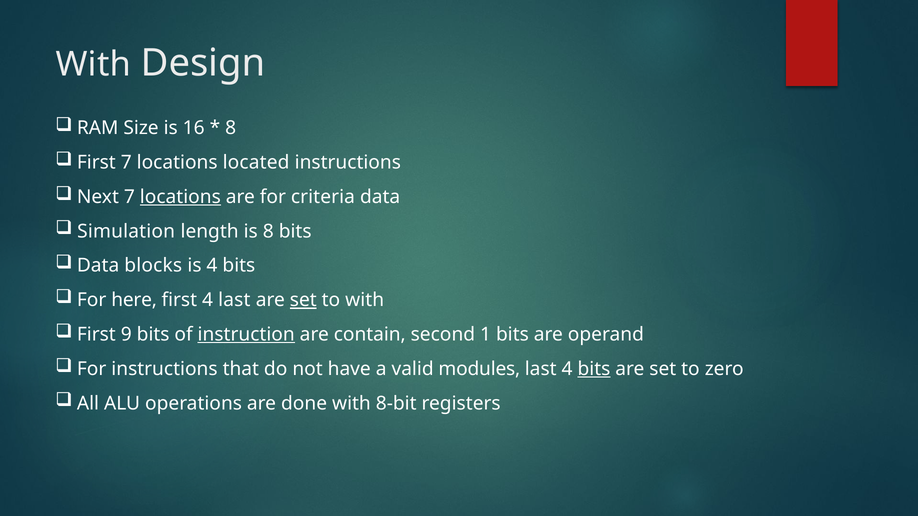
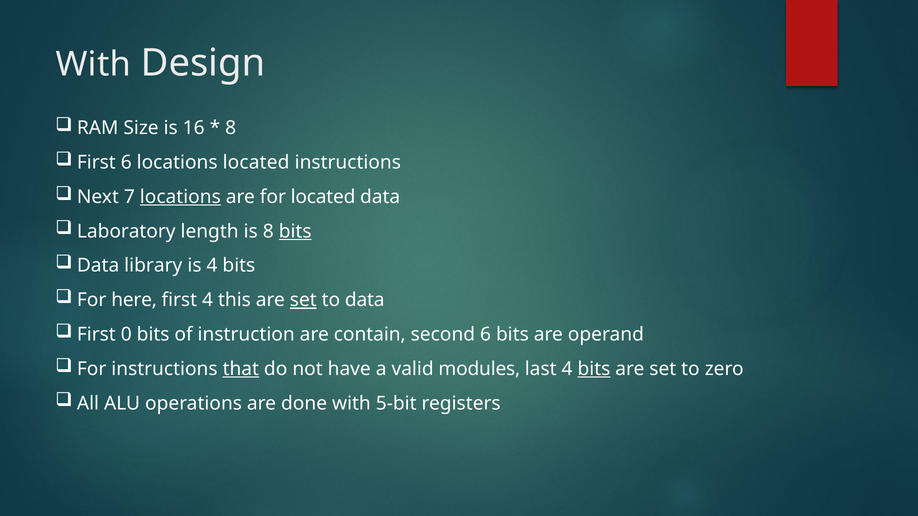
First 7: 7 -> 6
for criteria: criteria -> located
Simulation: Simulation -> Laboratory
bits at (295, 231) underline: none -> present
blocks: blocks -> library
4 last: last -> this
to with: with -> data
9: 9 -> 0
instruction underline: present -> none
second 1: 1 -> 6
that underline: none -> present
8-bit: 8-bit -> 5-bit
